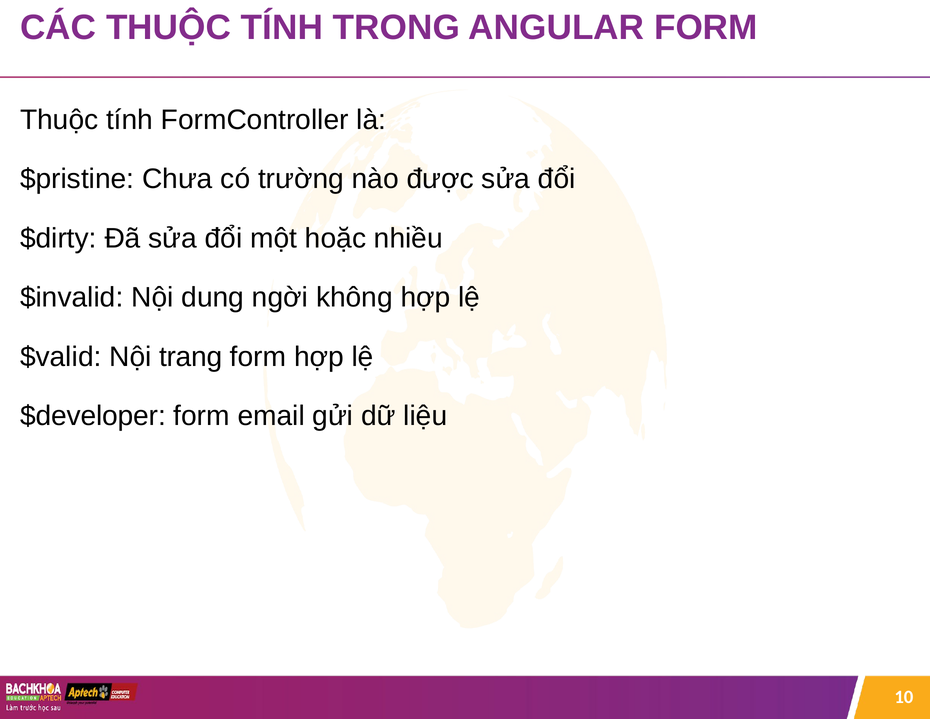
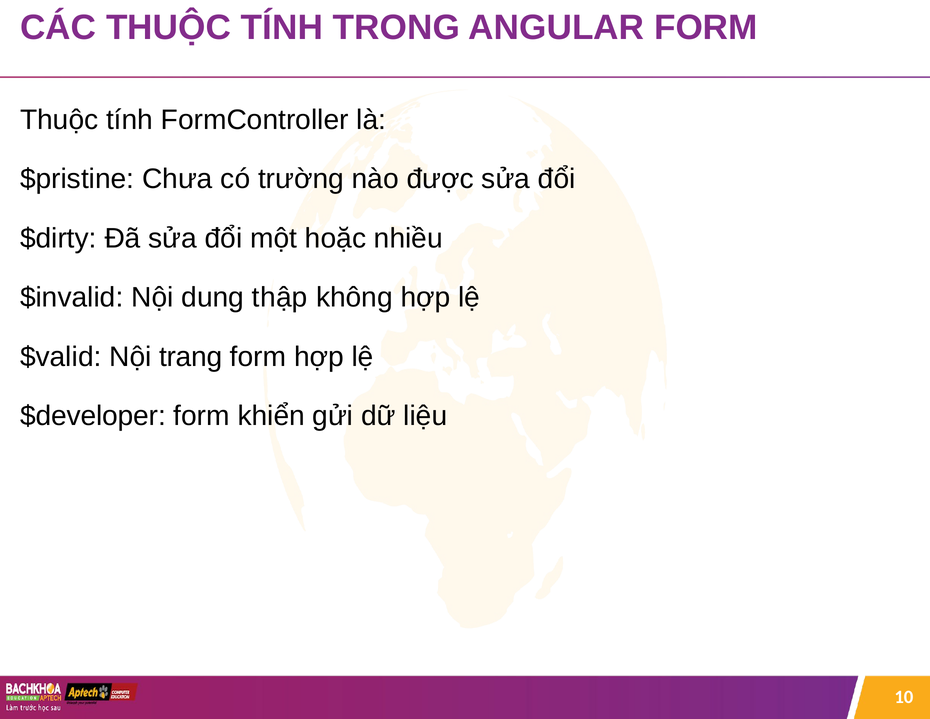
ngời: ngời -> thập
email: email -> khiển
